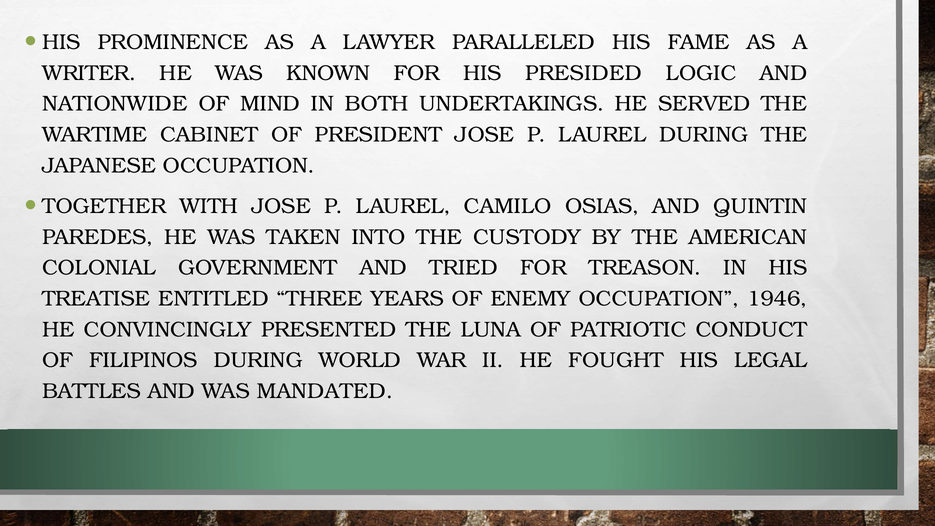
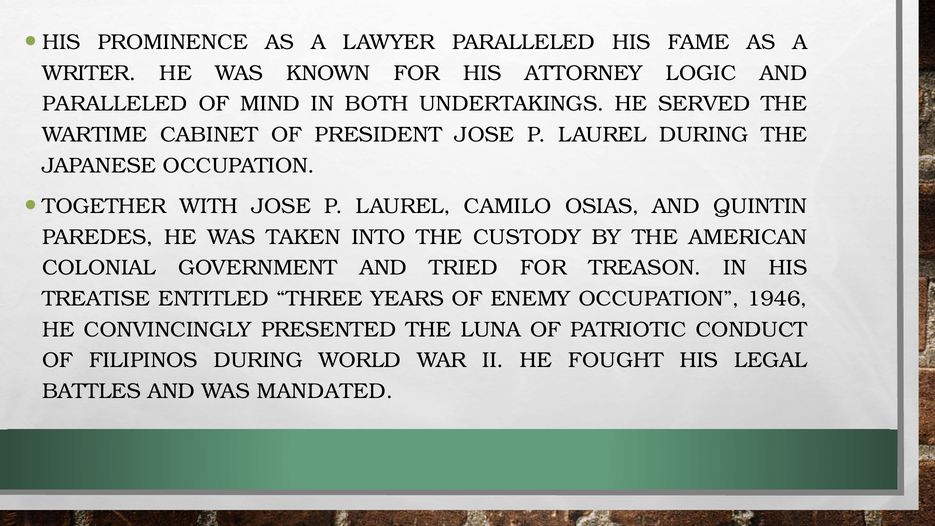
PRESIDED: PRESIDED -> ATTORNEY
NATIONWIDE at (115, 104): NATIONWIDE -> PARALLELED
